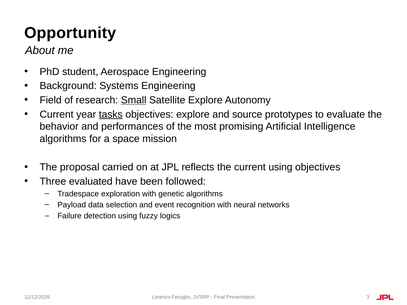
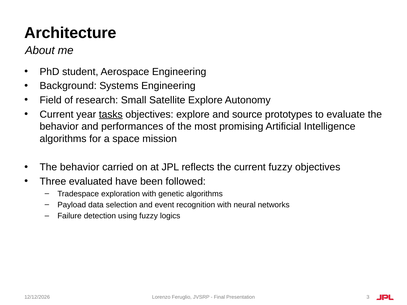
Opportunity: Opportunity -> Architecture
Small underline: present -> none
proposal at (80, 167): proposal -> behavior
current using: using -> fuzzy
